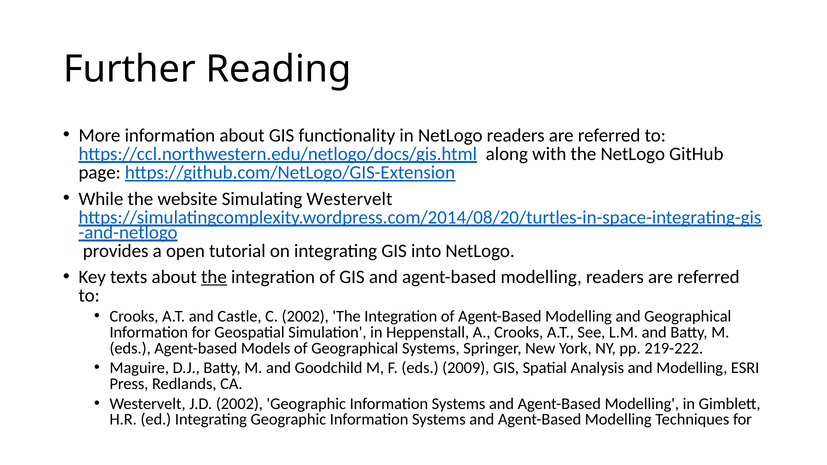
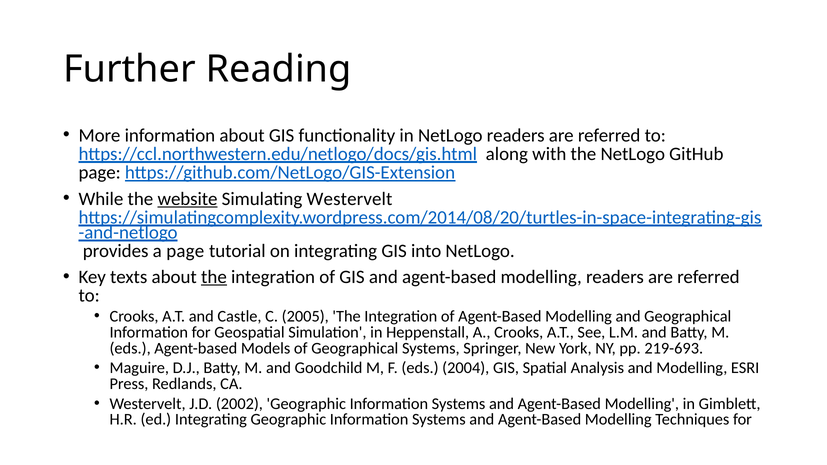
website underline: none -> present
a open: open -> page
C 2002: 2002 -> 2005
219-222: 219-222 -> 219-693
2009: 2009 -> 2004
